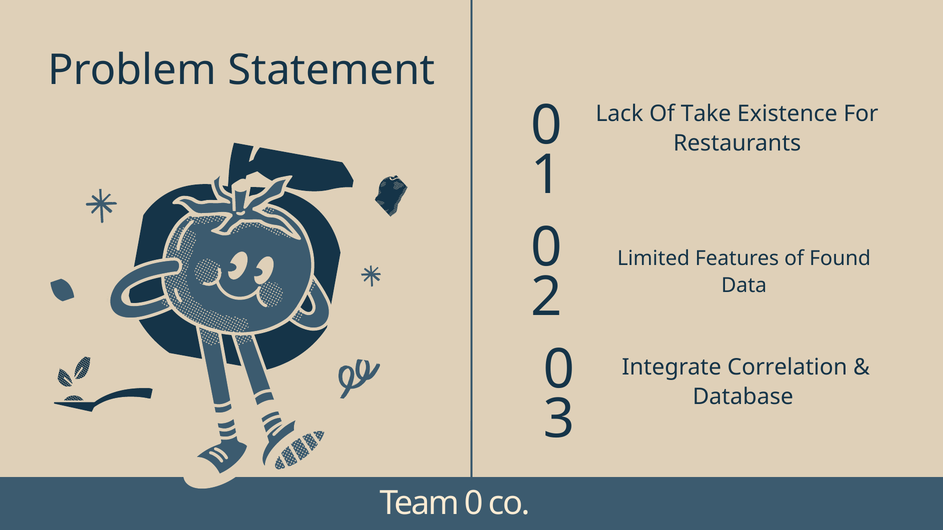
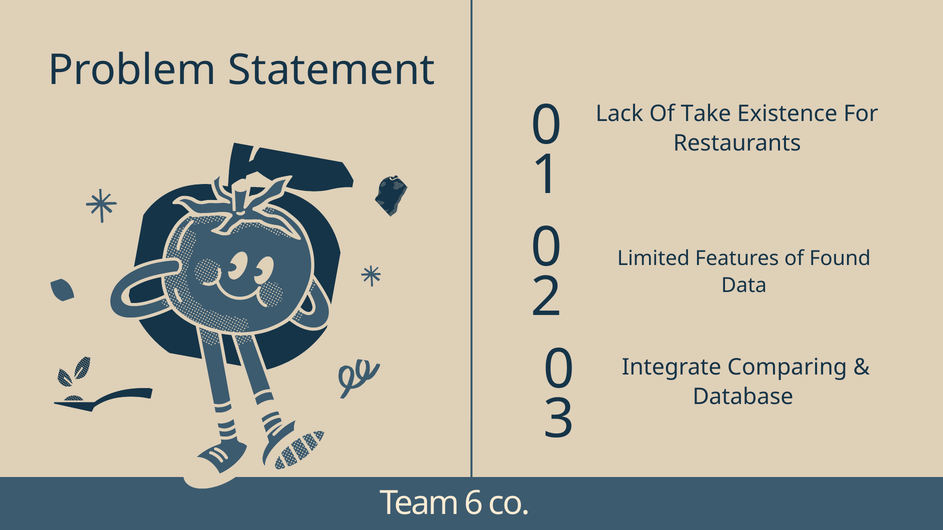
Correlation: Correlation -> Comparing
Team 0: 0 -> 6
